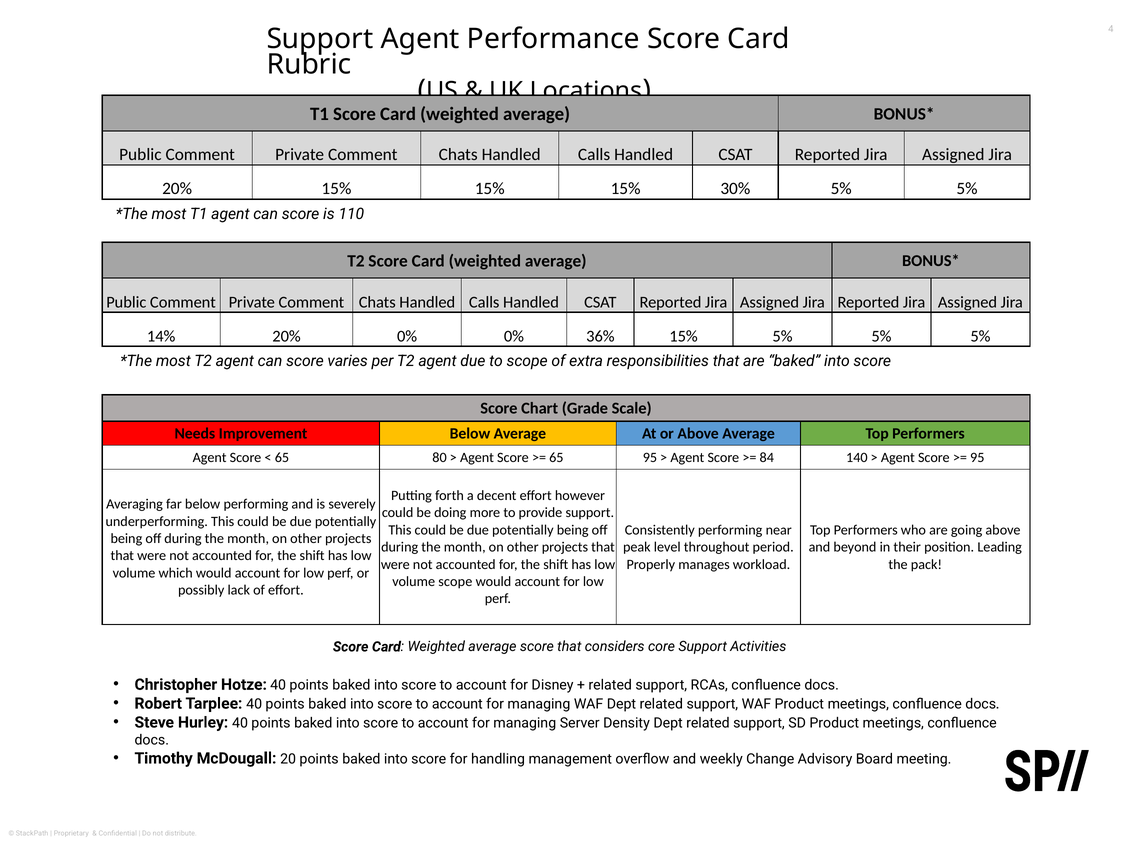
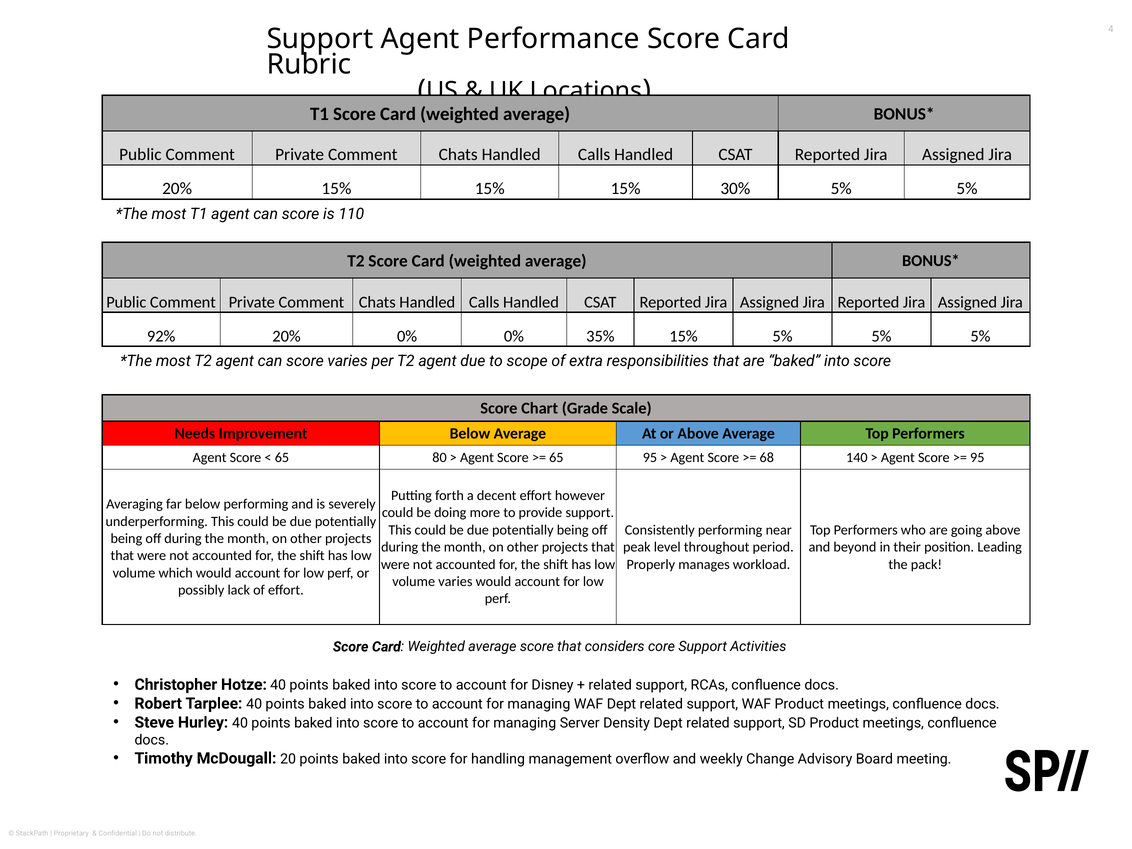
14%: 14% -> 92%
36%: 36% -> 35%
84: 84 -> 68
volume scope: scope -> varies
